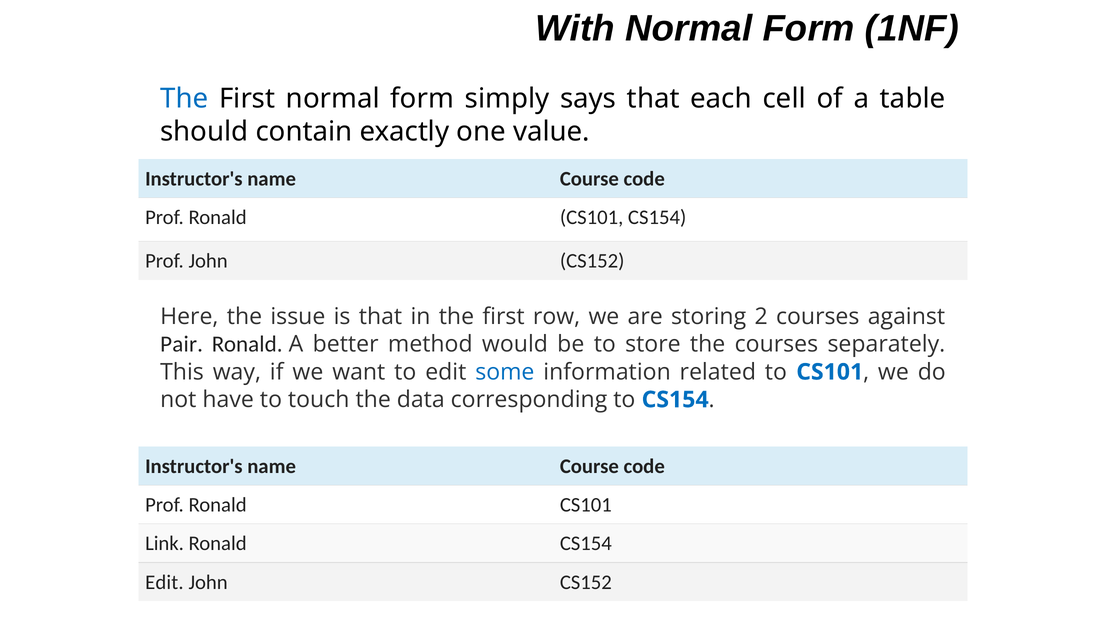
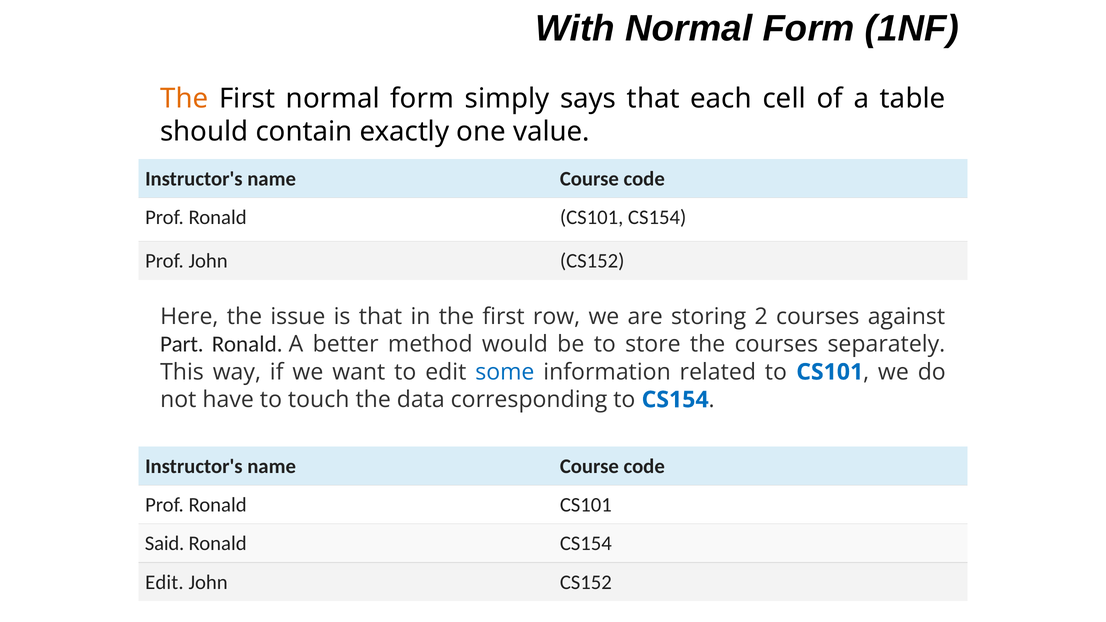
The at (184, 99) colour: blue -> orange
Pair: Pair -> Part
Link: Link -> Said
